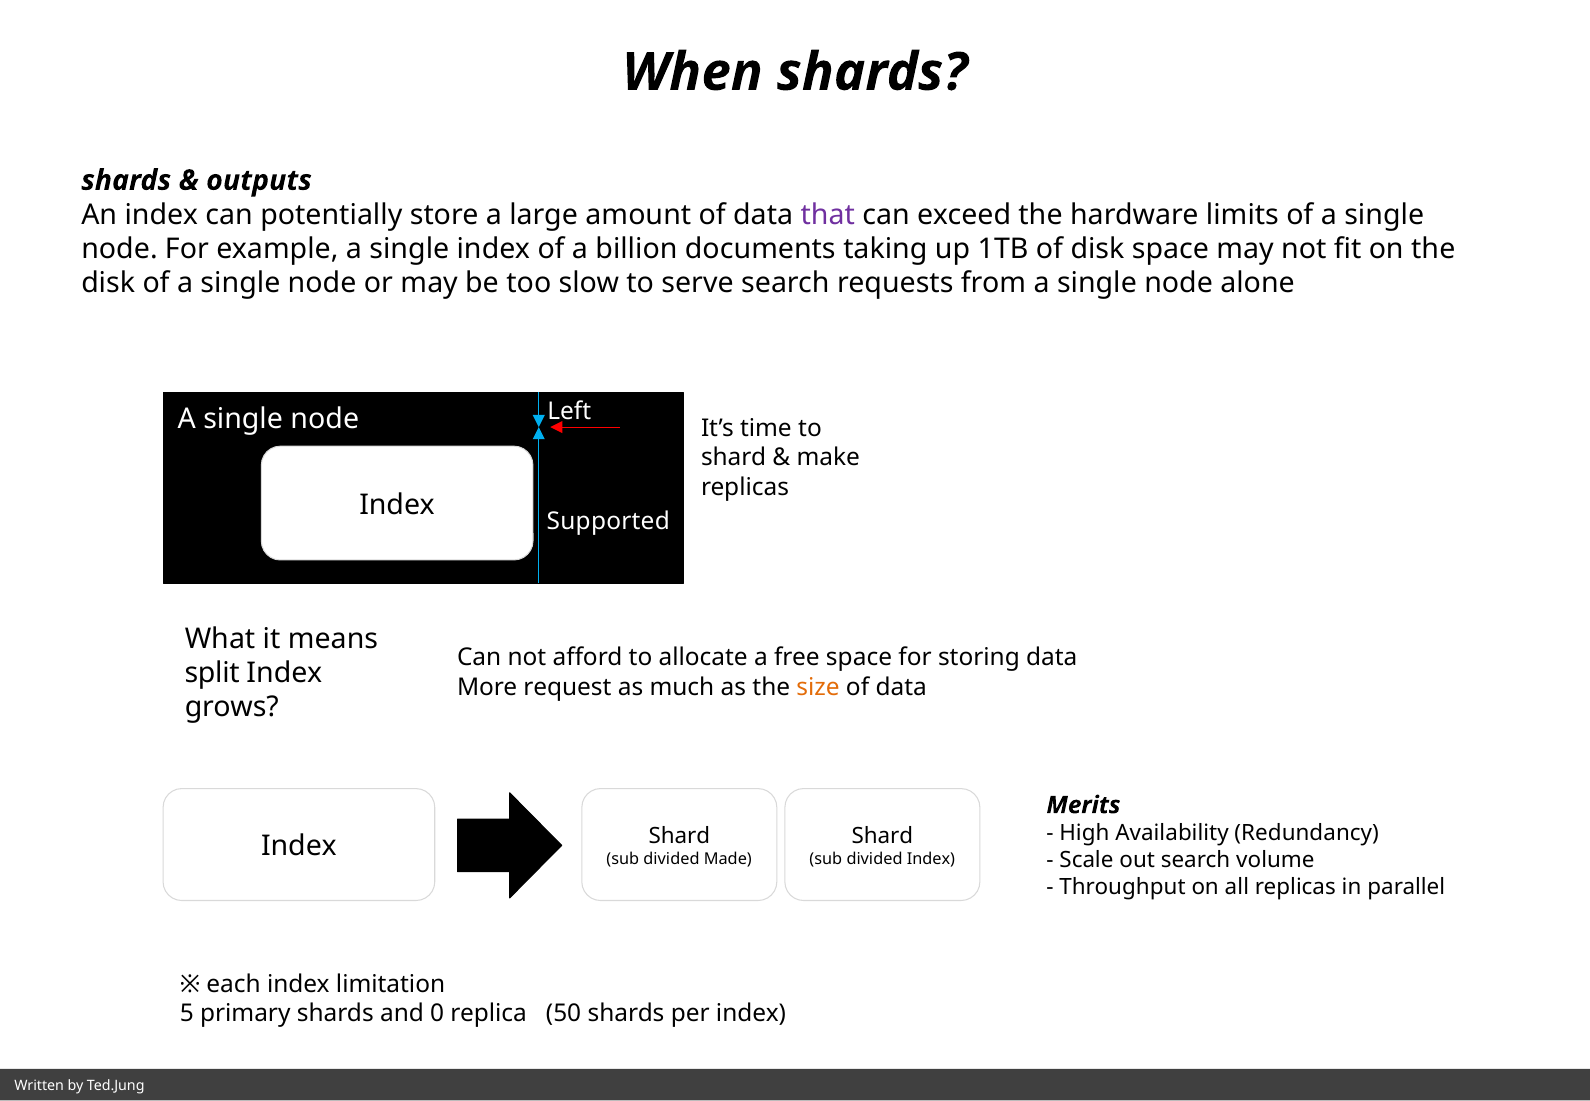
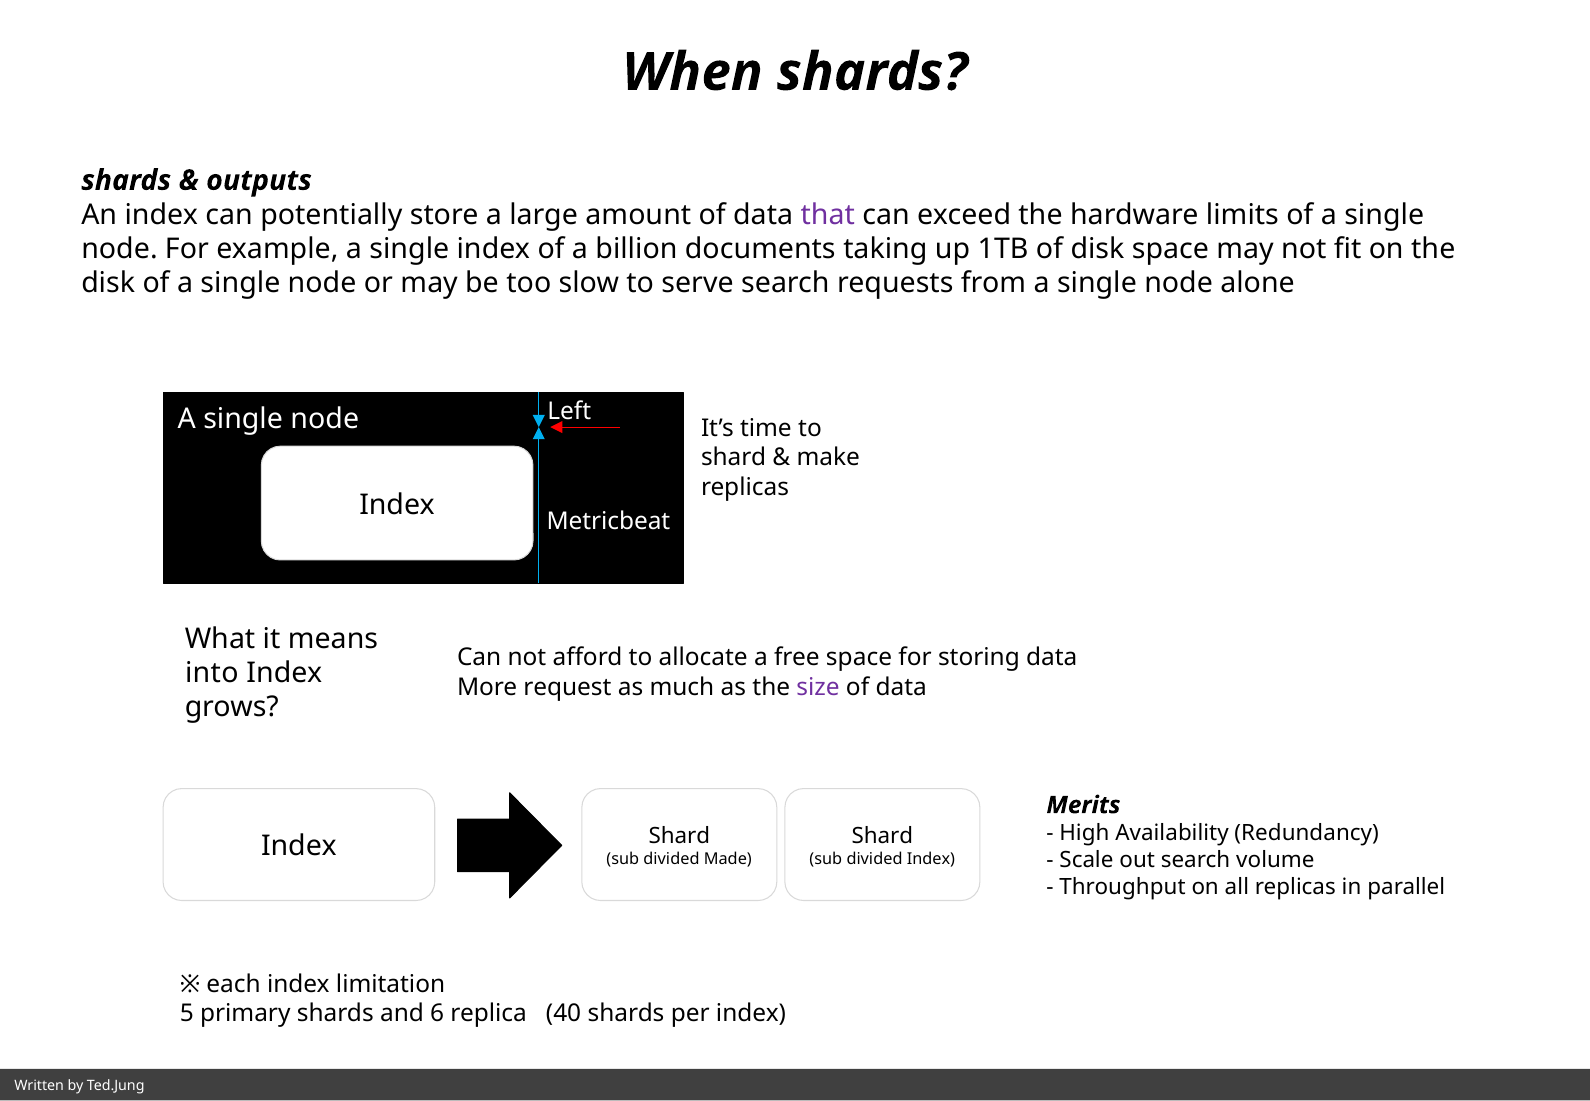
Supported: Supported -> Metricbeat
split: split -> into
size colour: orange -> purple
0: 0 -> 6
50: 50 -> 40
